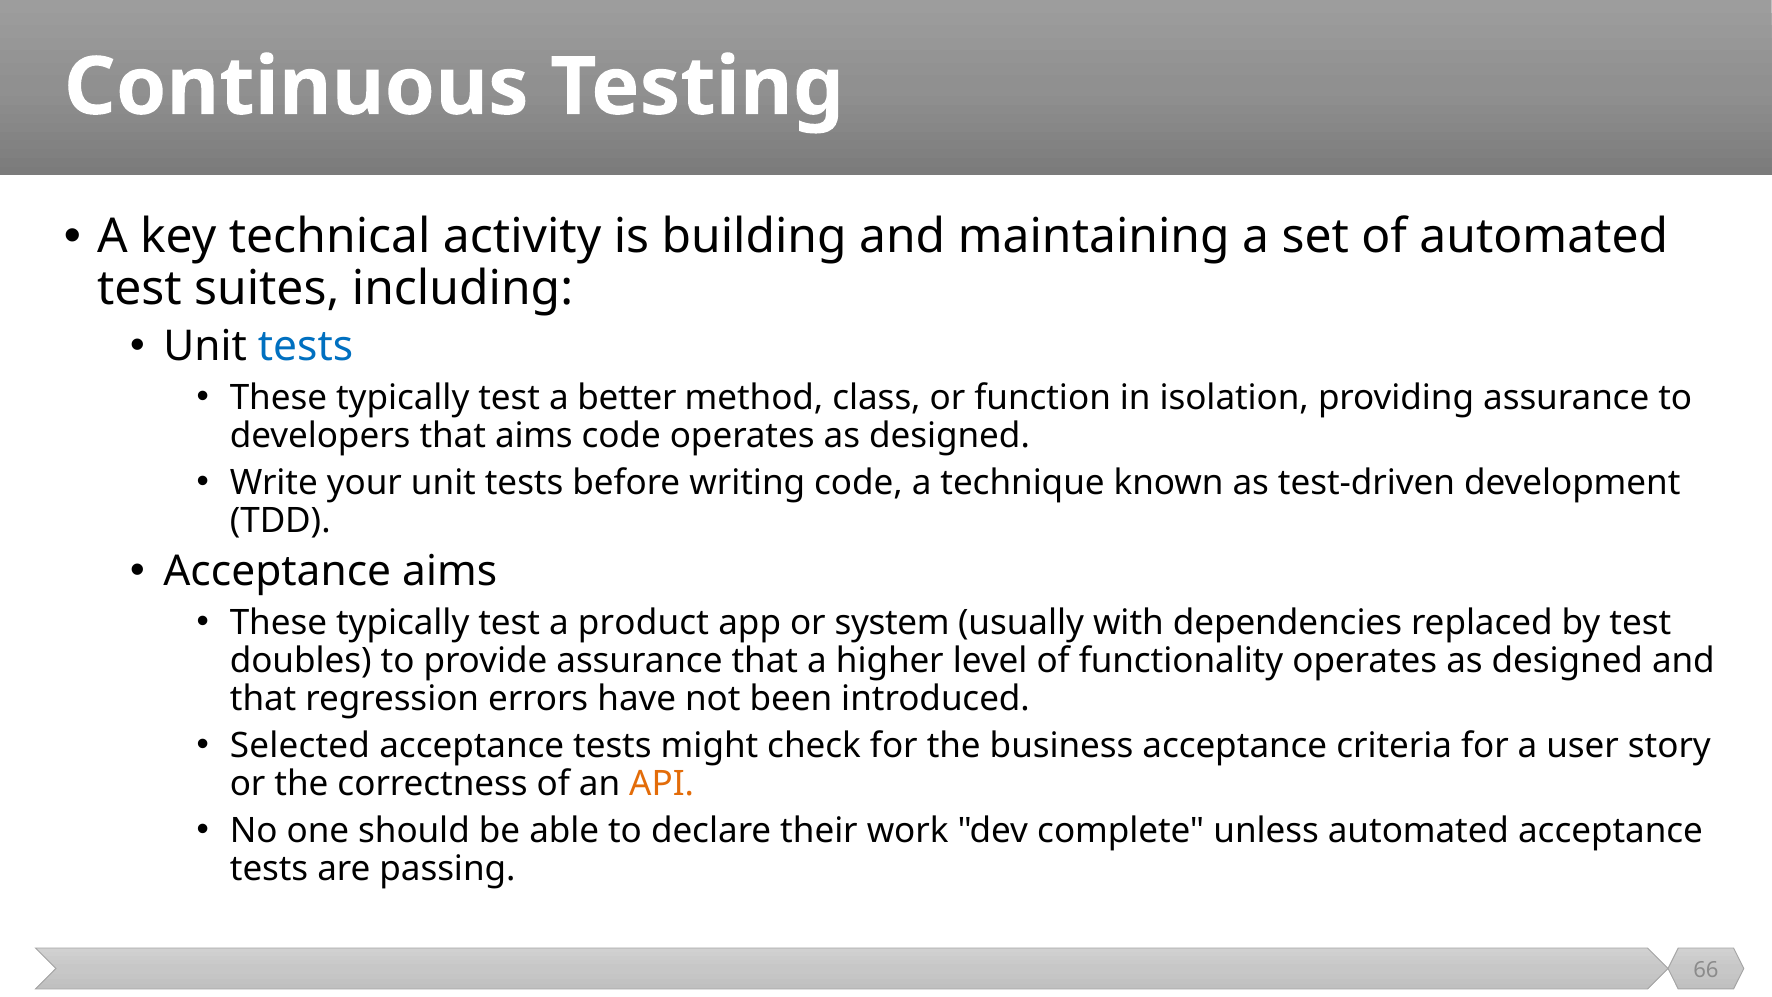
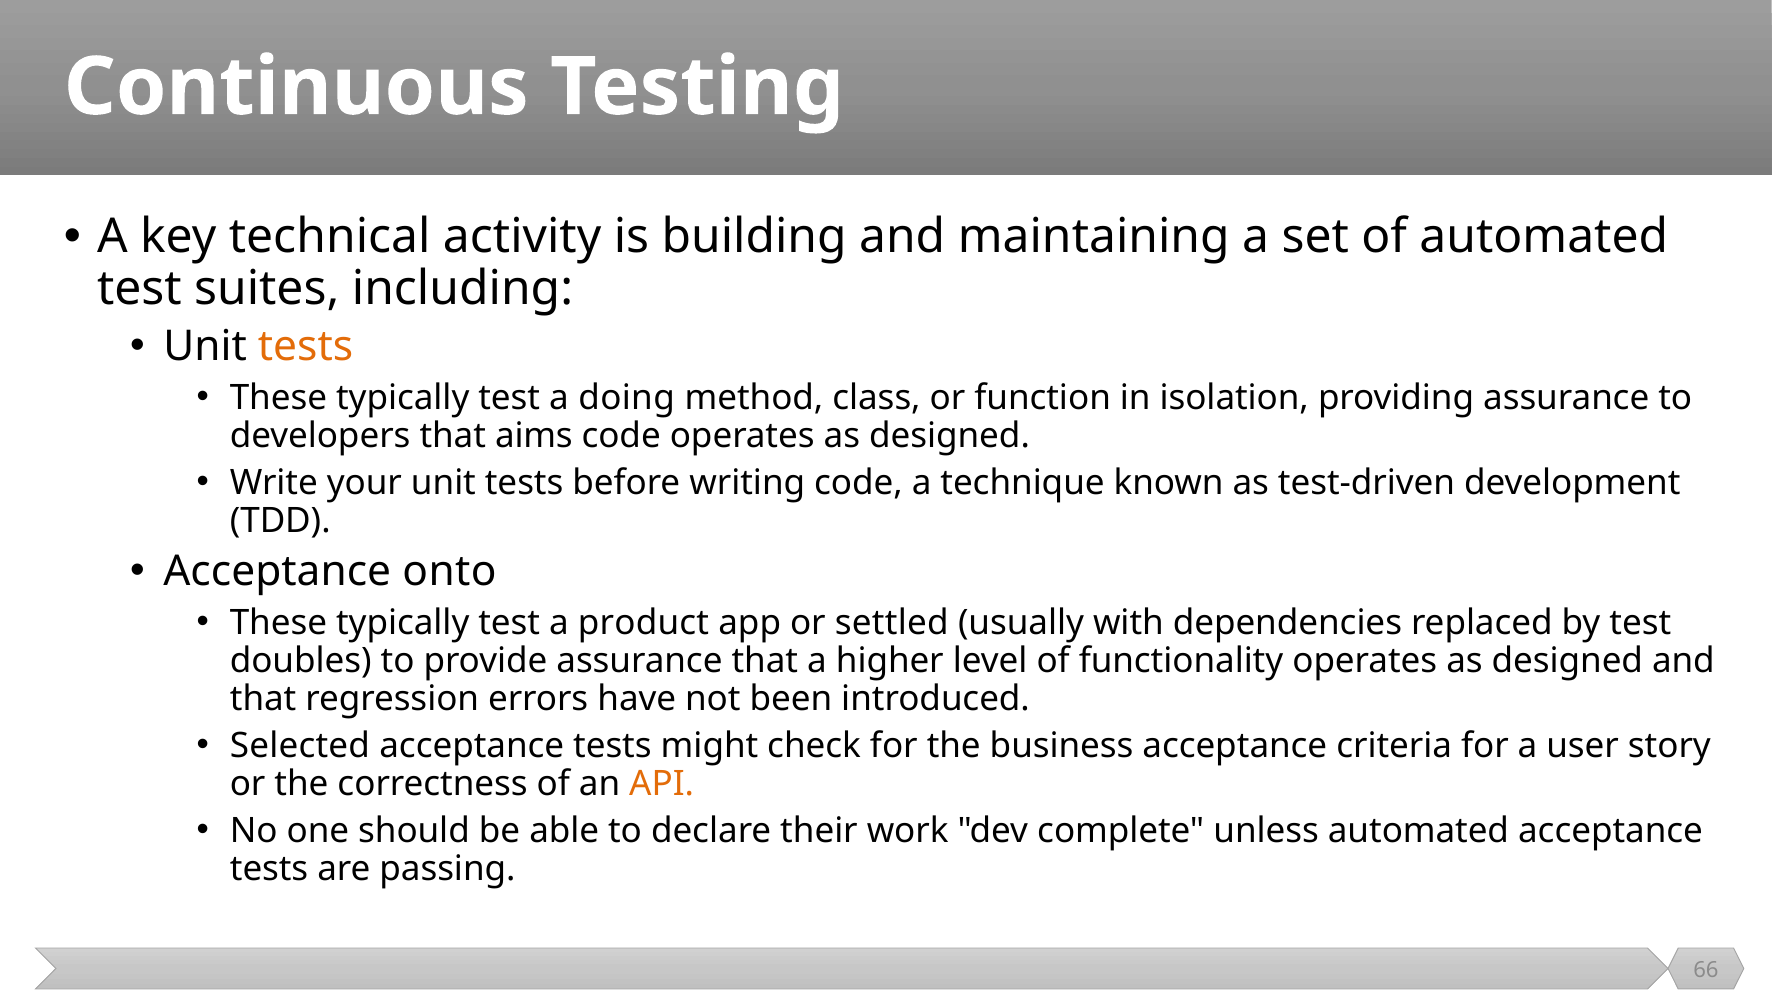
tests at (306, 347) colour: blue -> orange
better: better -> doing
Acceptance aims: aims -> onto
system: system -> settled
